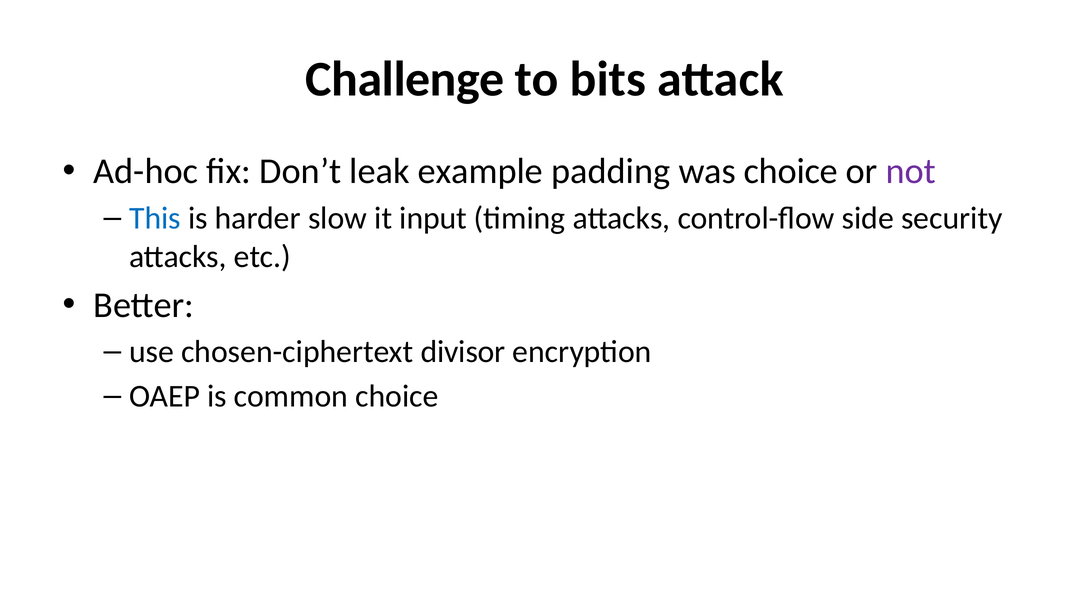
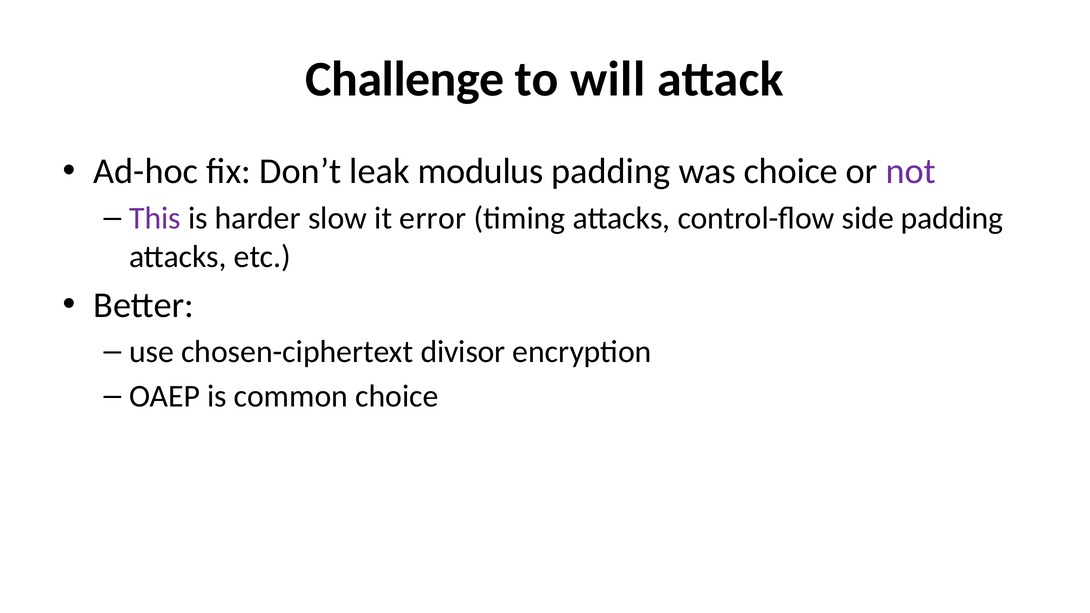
bits: bits -> will
example: example -> modulus
This colour: blue -> purple
input: input -> error
side security: security -> padding
